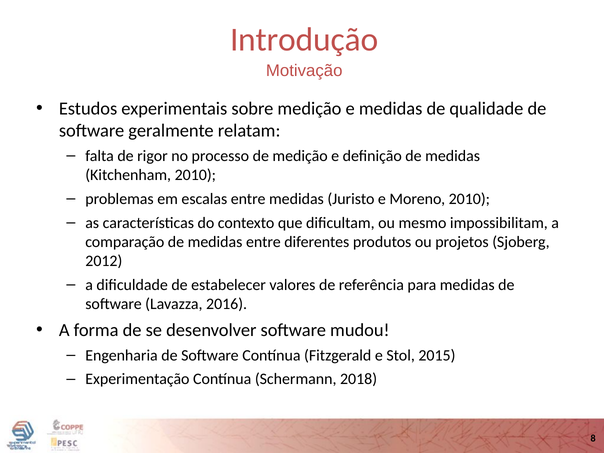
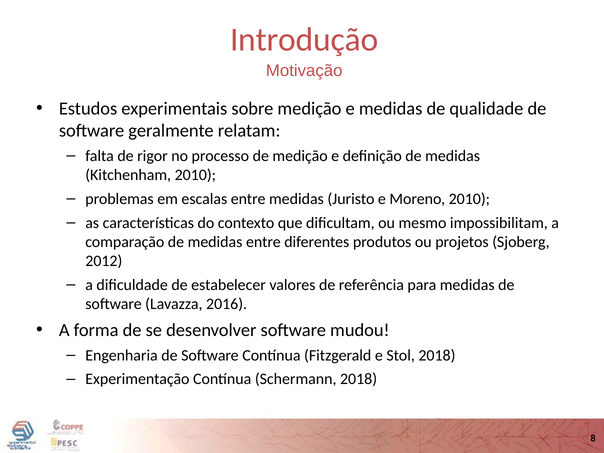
Stol 2015: 2015 -> 2018
